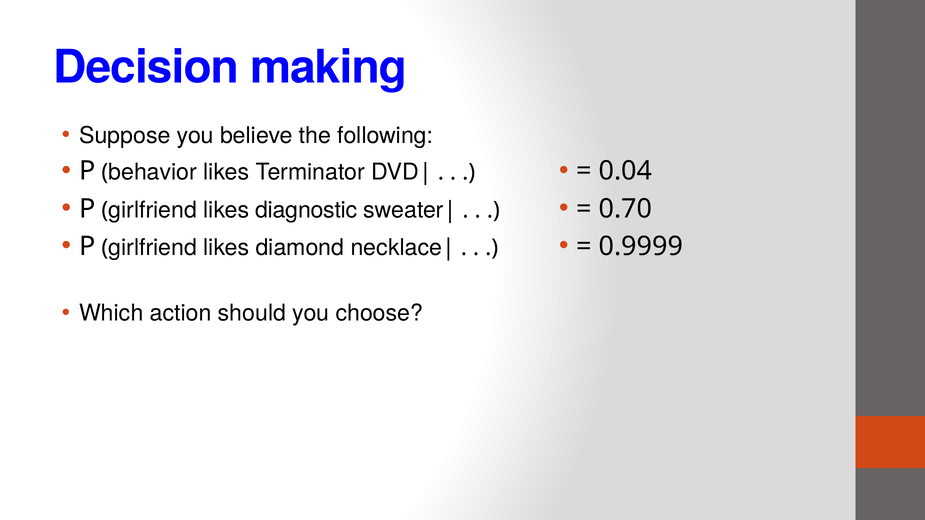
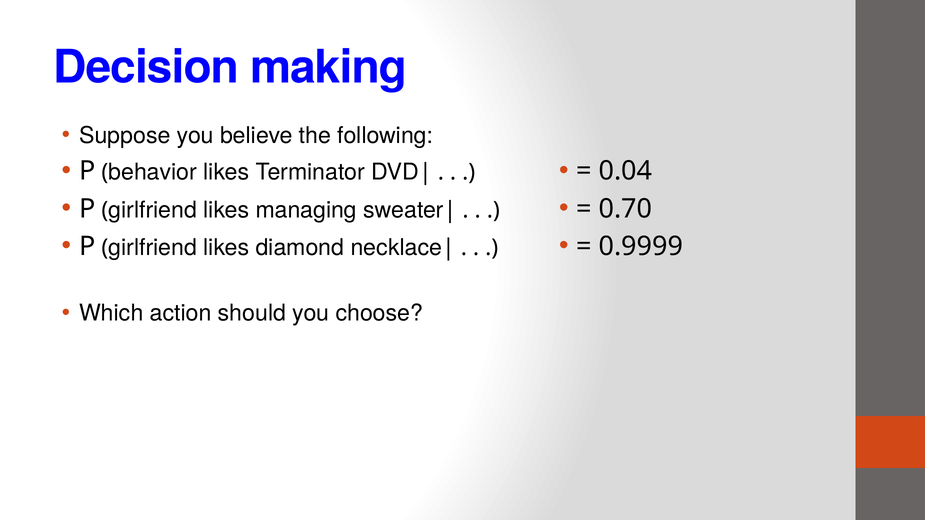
diagnostic: diagnostic -> managing
